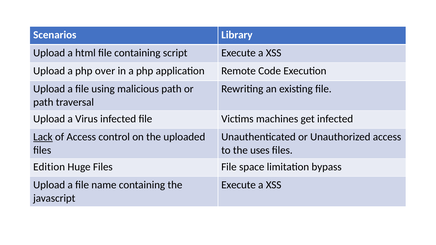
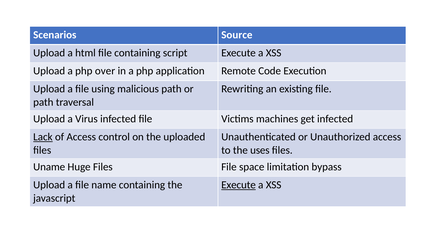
Library: Library -> Source
Edition: Edition -> Uname
Execute at (239, 185) underline: none -> present
